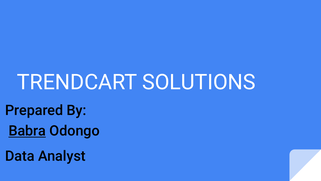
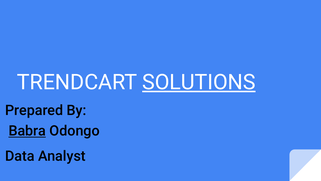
SOLUTIONS underline: none -> present
